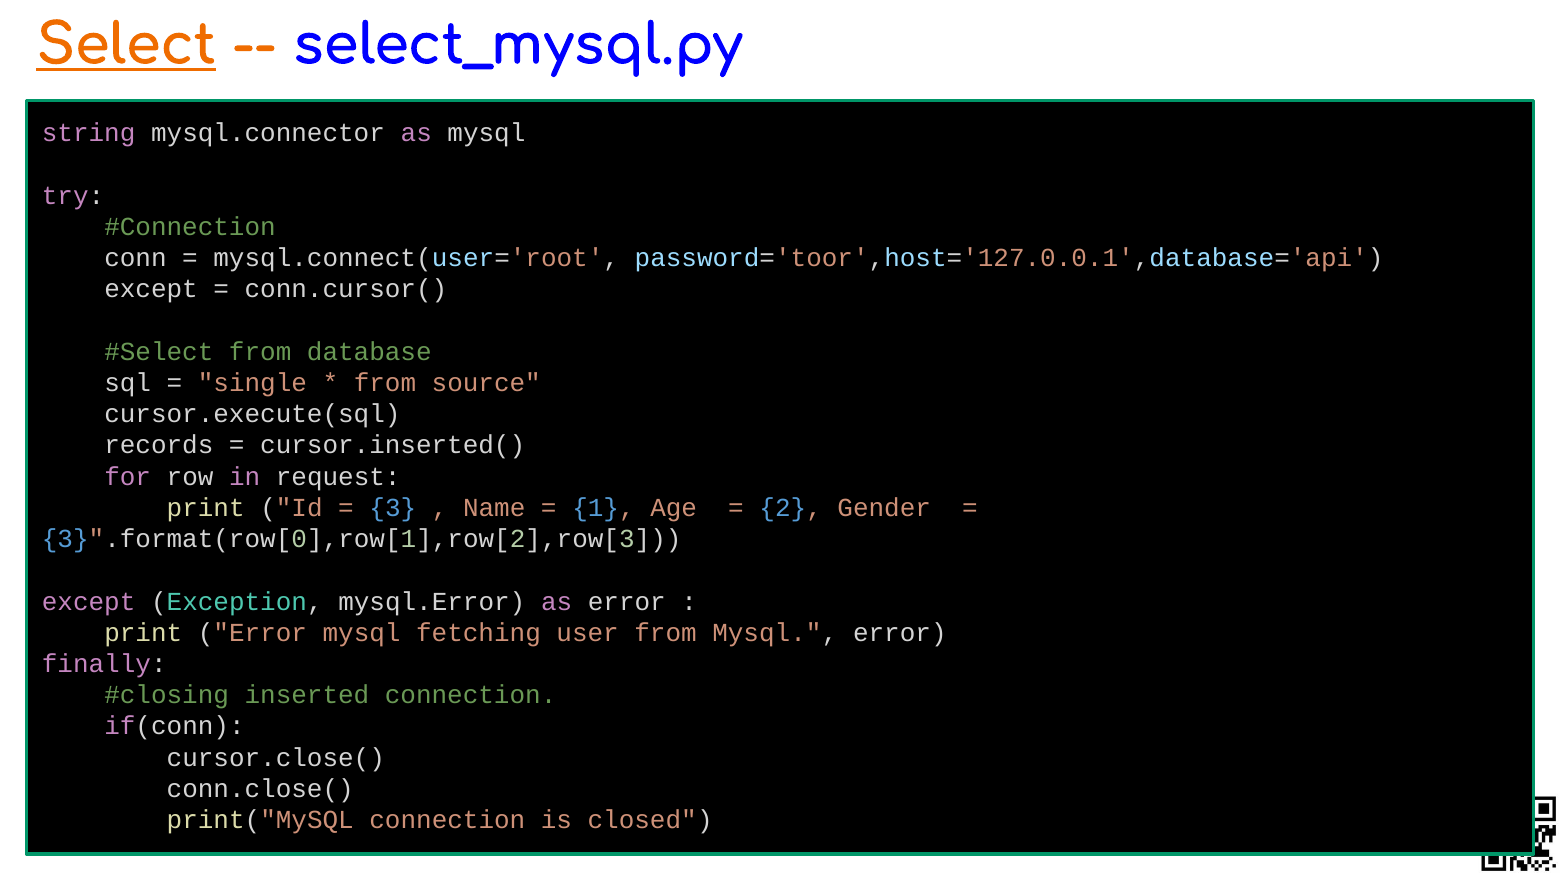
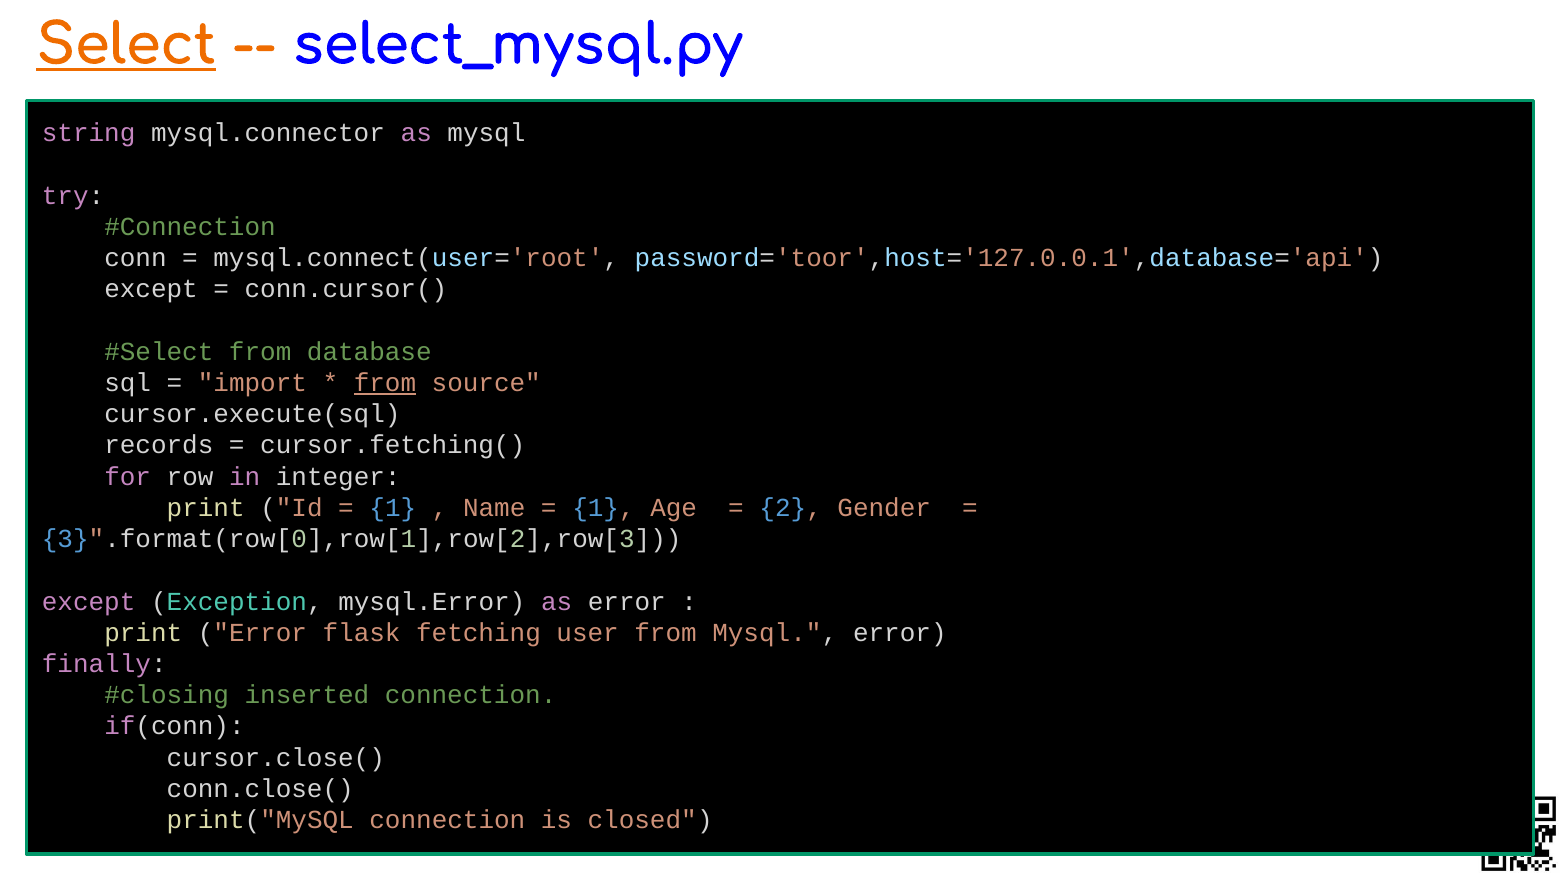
single: single -> import
from at (385, 383) underline: none -> present
cursor.inserted(: cursor.inserted( -> cursor.fetching(
request: request -> integer
3 at (393, 508): 3 -> 1
Error mysql: mysql -> flask
